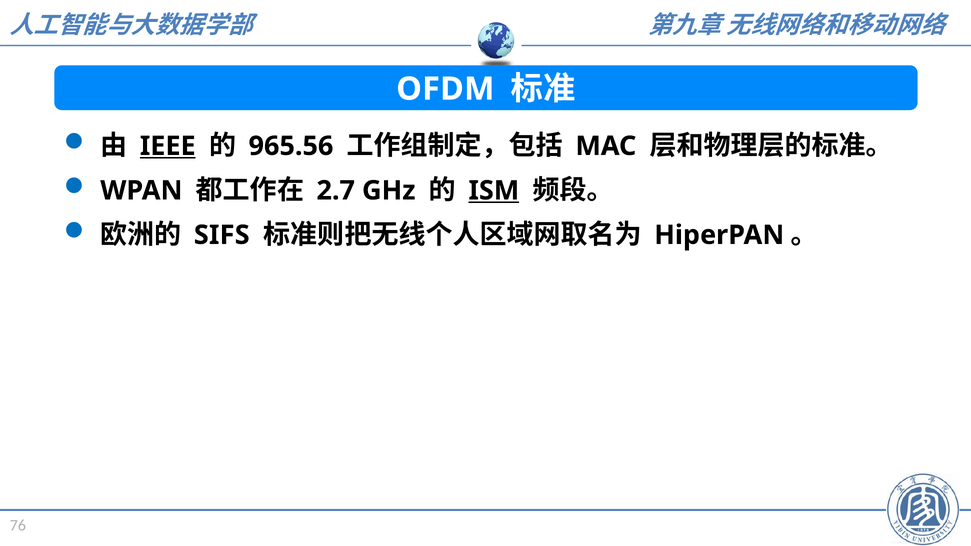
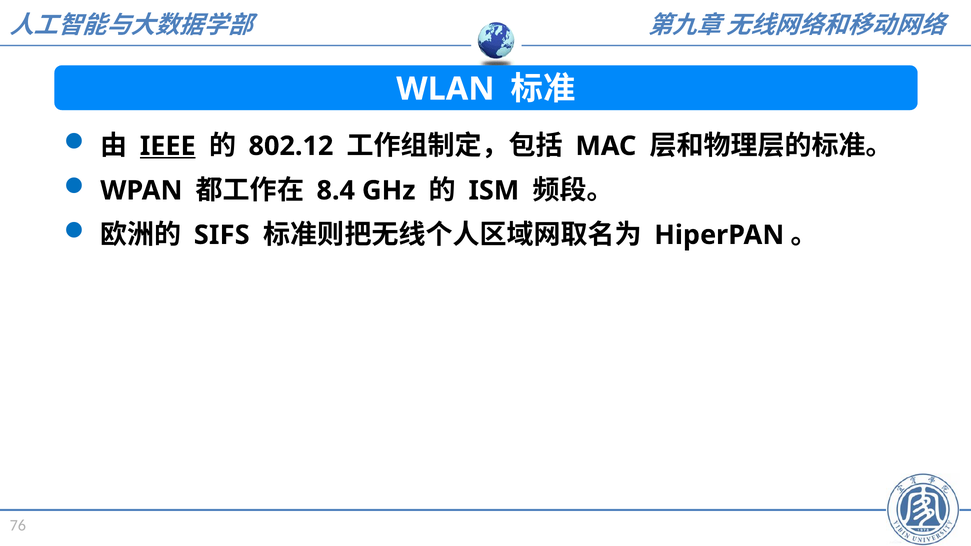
OFDM: OFDM -> WLAN
965.56: 965.56 -> 802.12
2.7: 2.7 -> 8.4
ISM underline: present -> none
